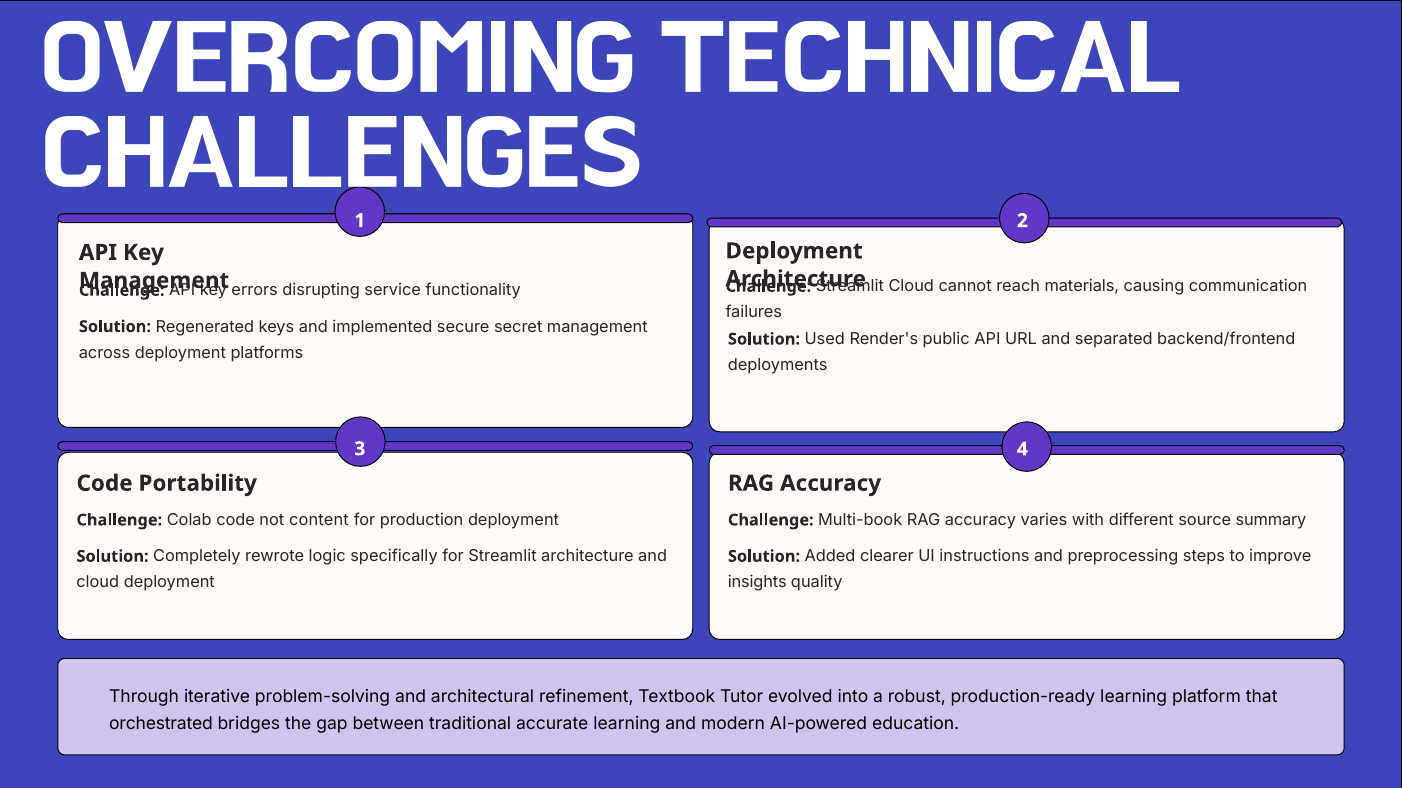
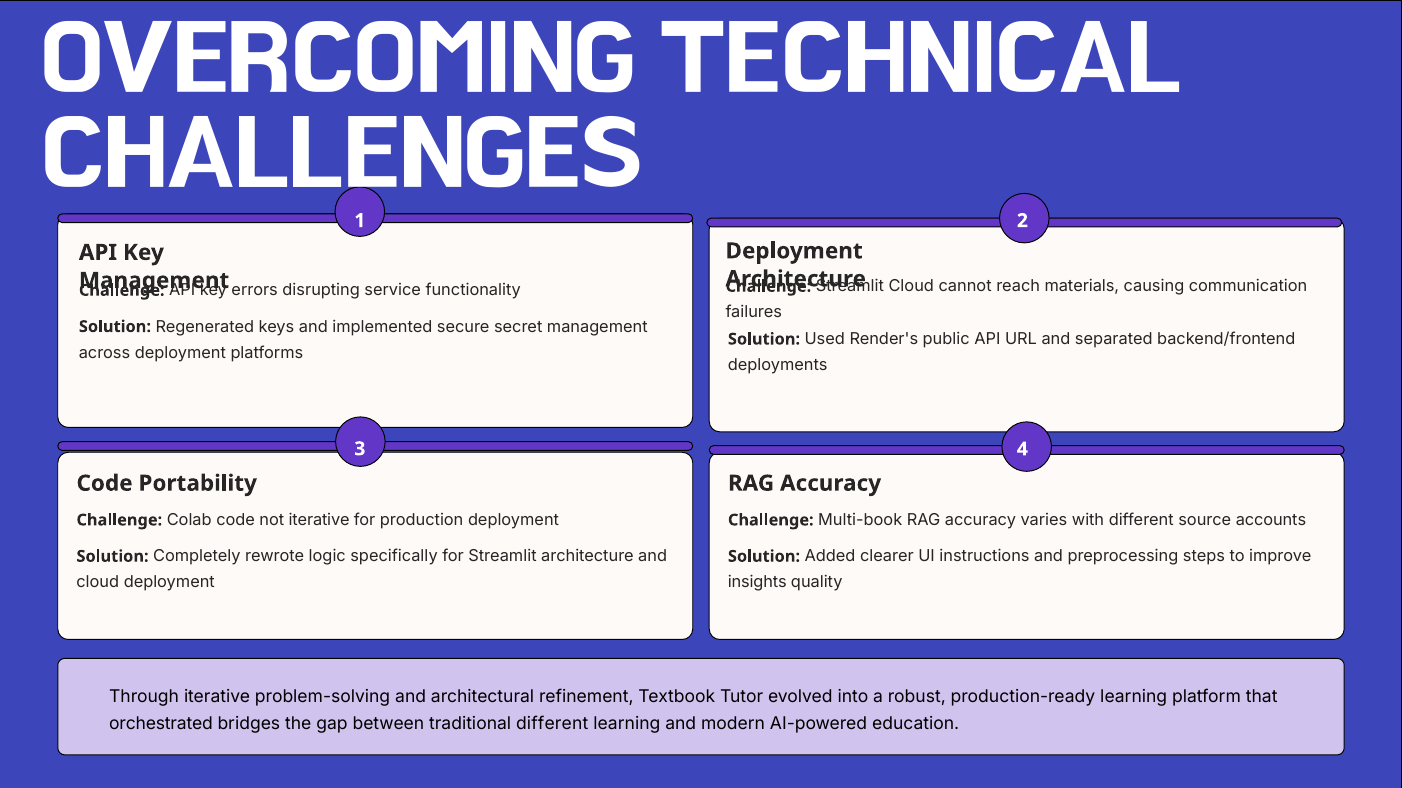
not content: content -> iterative
summary: summary -> accounts
traditional accurate: accurate -> different
